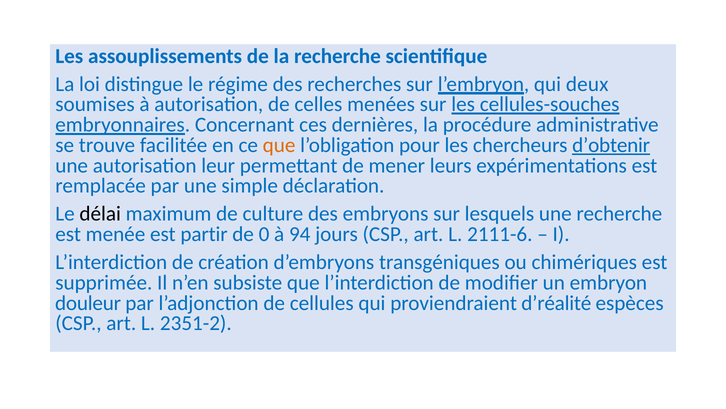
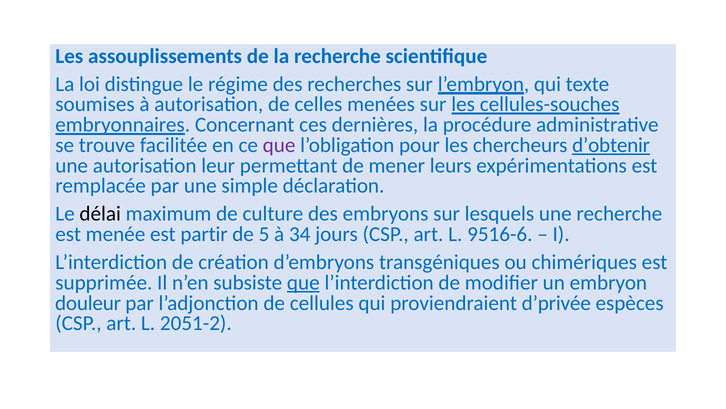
deux: deux -> texte
que at (279, 145) colour: orange -> purple
0: 0 -> 5
94: 94 -> 34
2111-6: 2111-6 -> 9516-6
que at (303, 282) underline: none -> present
d’réalité: d’réalité -> d’privée
2351-2: 2351-2 -> 2051-2
